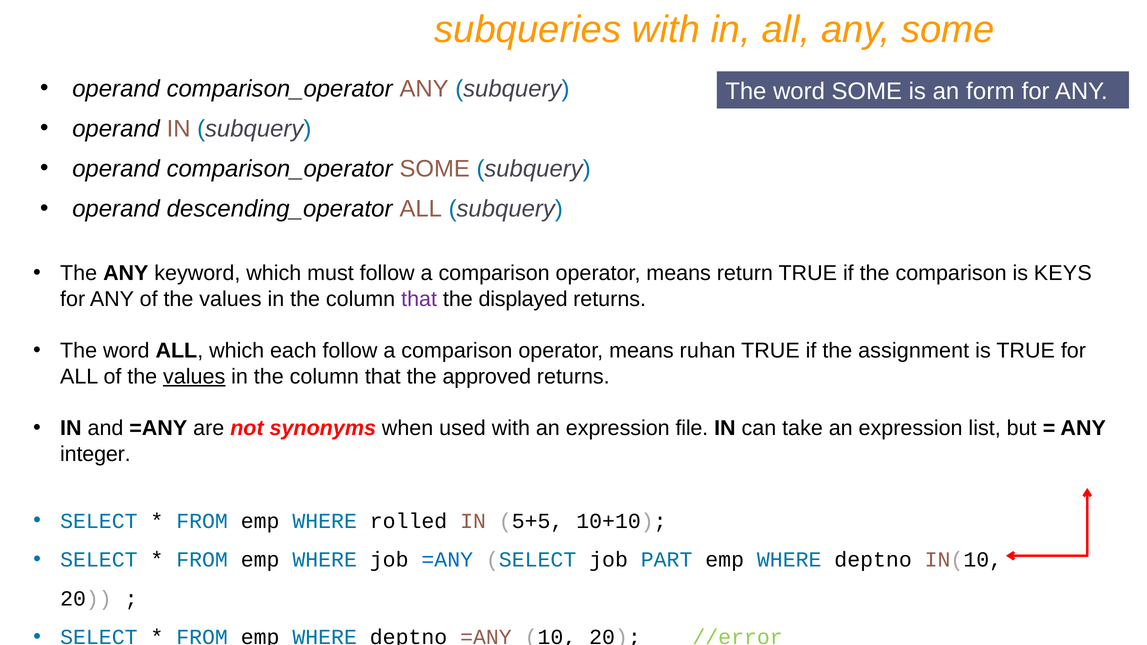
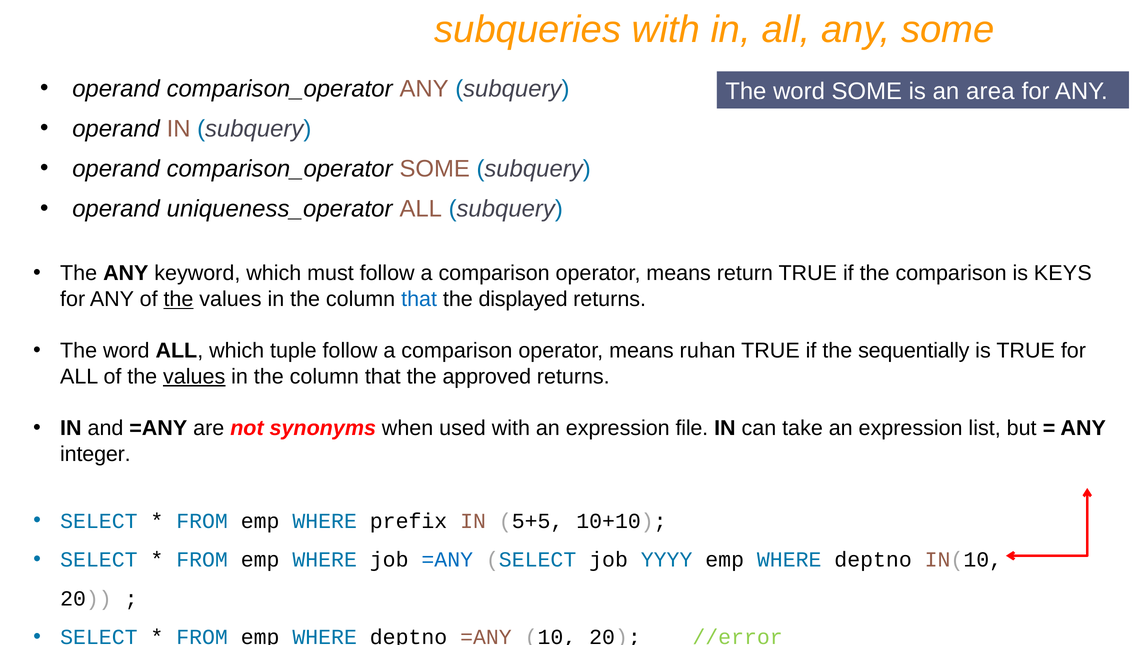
form: form -> area
descending_operator: descending_operator -> uniqueness_operator
the at (178, 299) underline: none -> present
that at (419, 299) colour: purple -> blue
each: each -> tuple
assignment: assignment -> sequentially
rolled: rolled -> prefix
PART: PART -> YYYY
